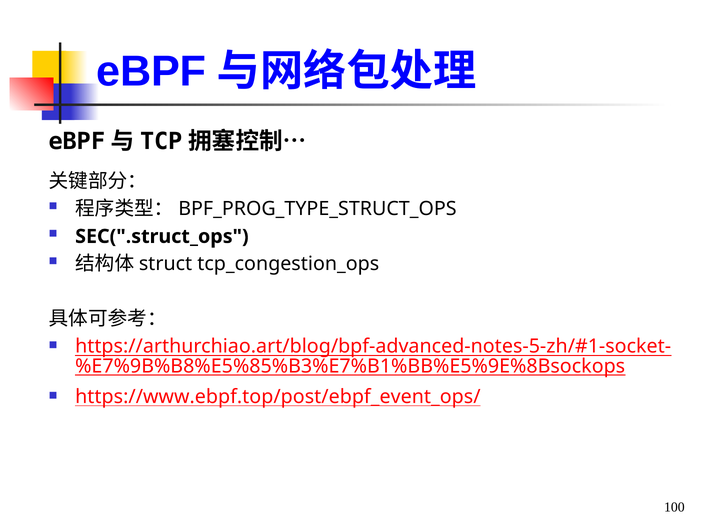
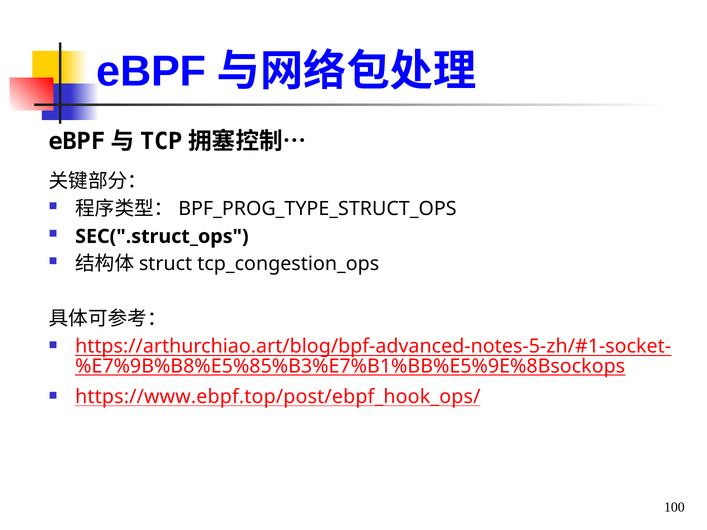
https://www.ebpf.top/post/ebpf_event_ops/: https://www.ebpf.top/post/ebpf_event_ops/ -> https://www.ebpf.top/post/ebpf_hook_ops/
